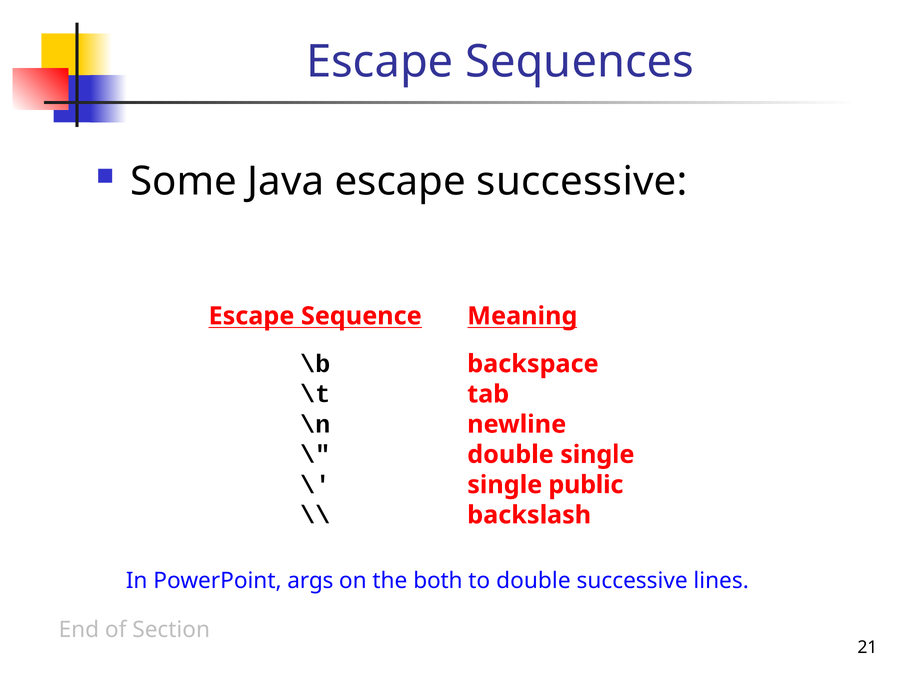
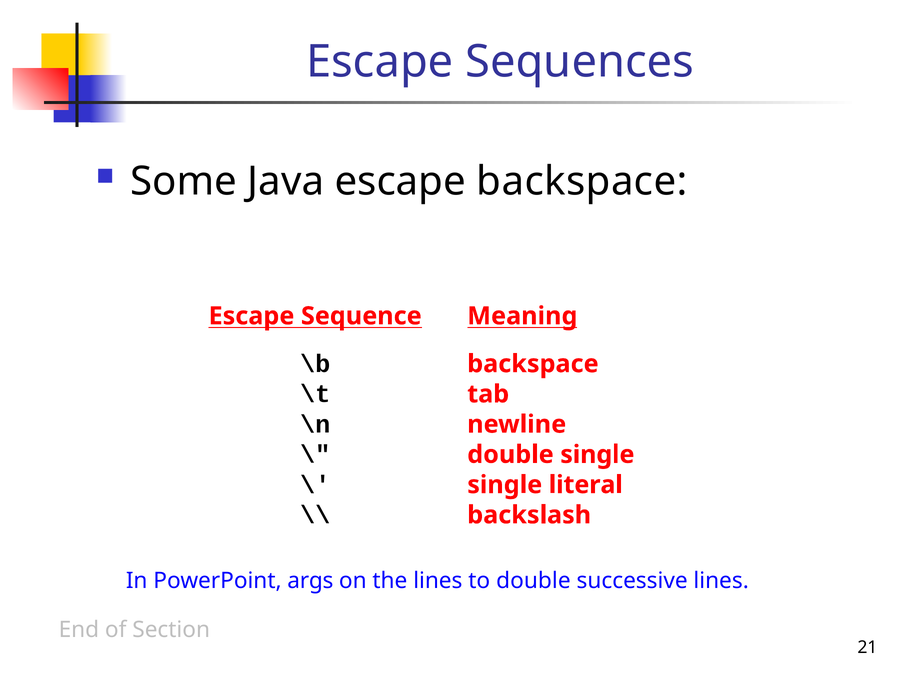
escape successive: successive -> backspace
public: public -> literal
the both: both -> lines
